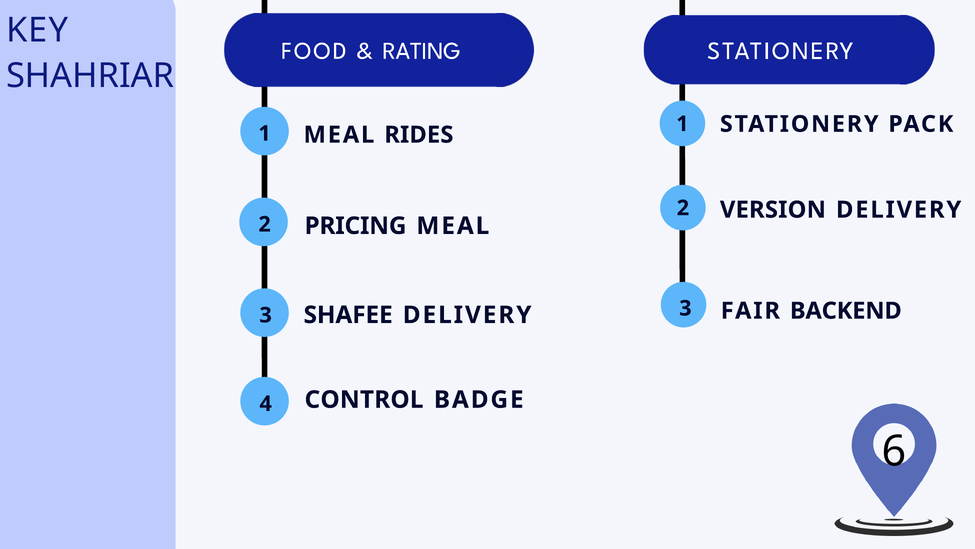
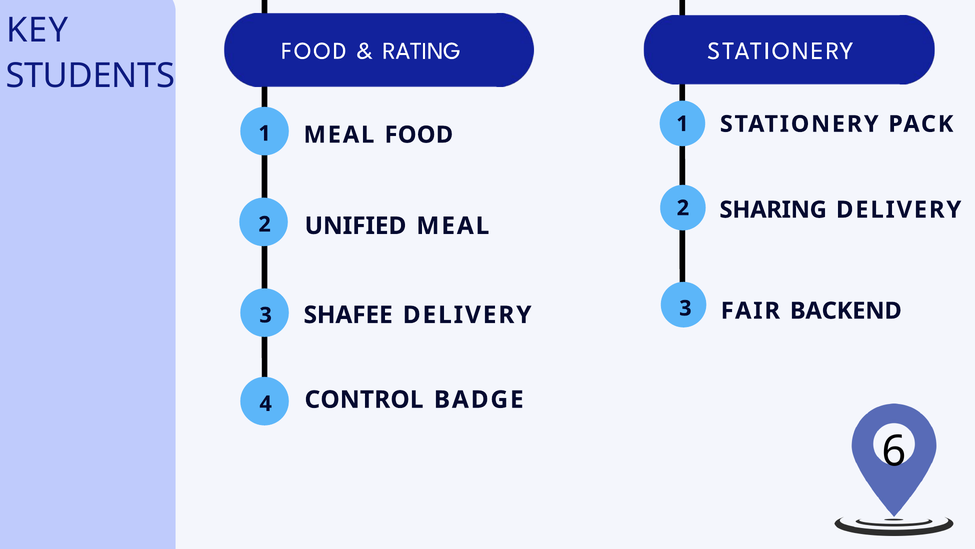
SHAHRIAR: SHAHRIAR -> STUDENTS
MEAL RIDES: RIDES -> FOOD
VERSION: VERSION -> SHARING
PRICING: PRICING -> UNIFIED
